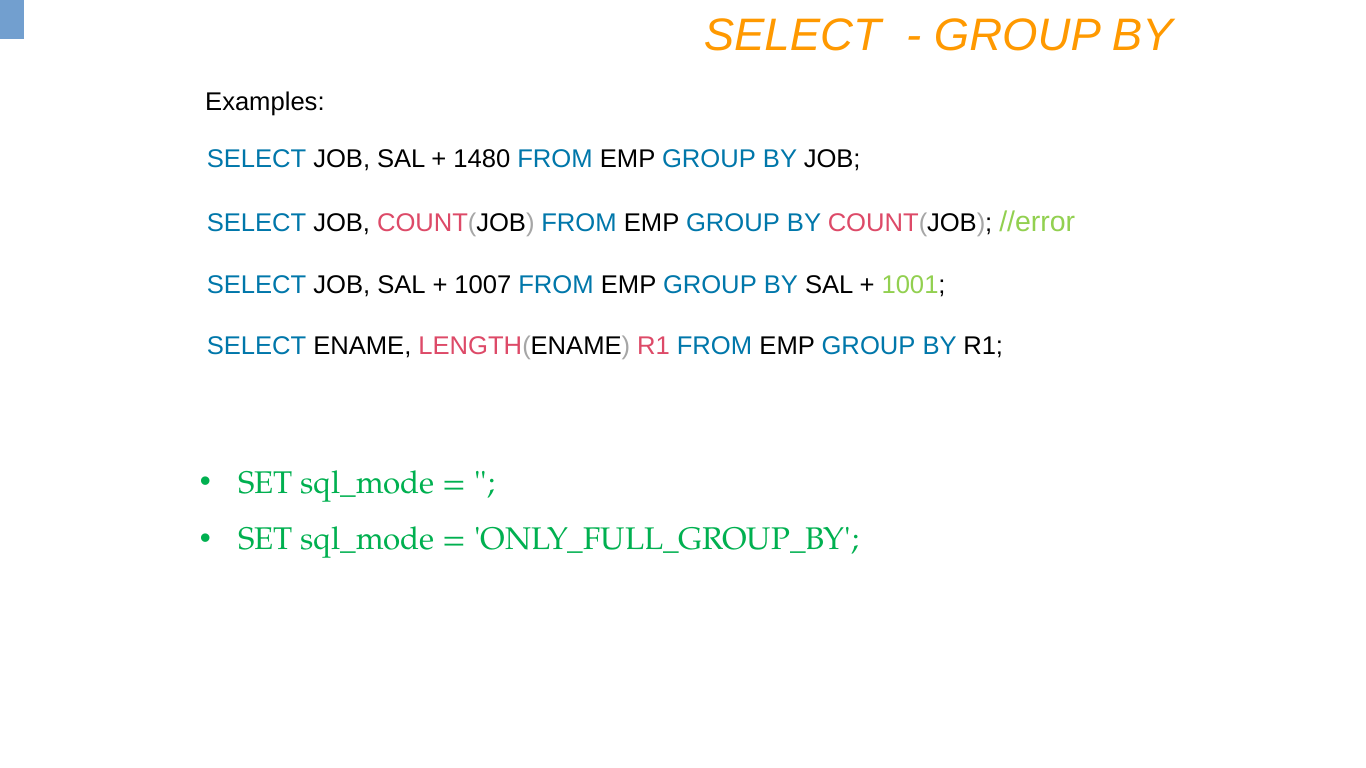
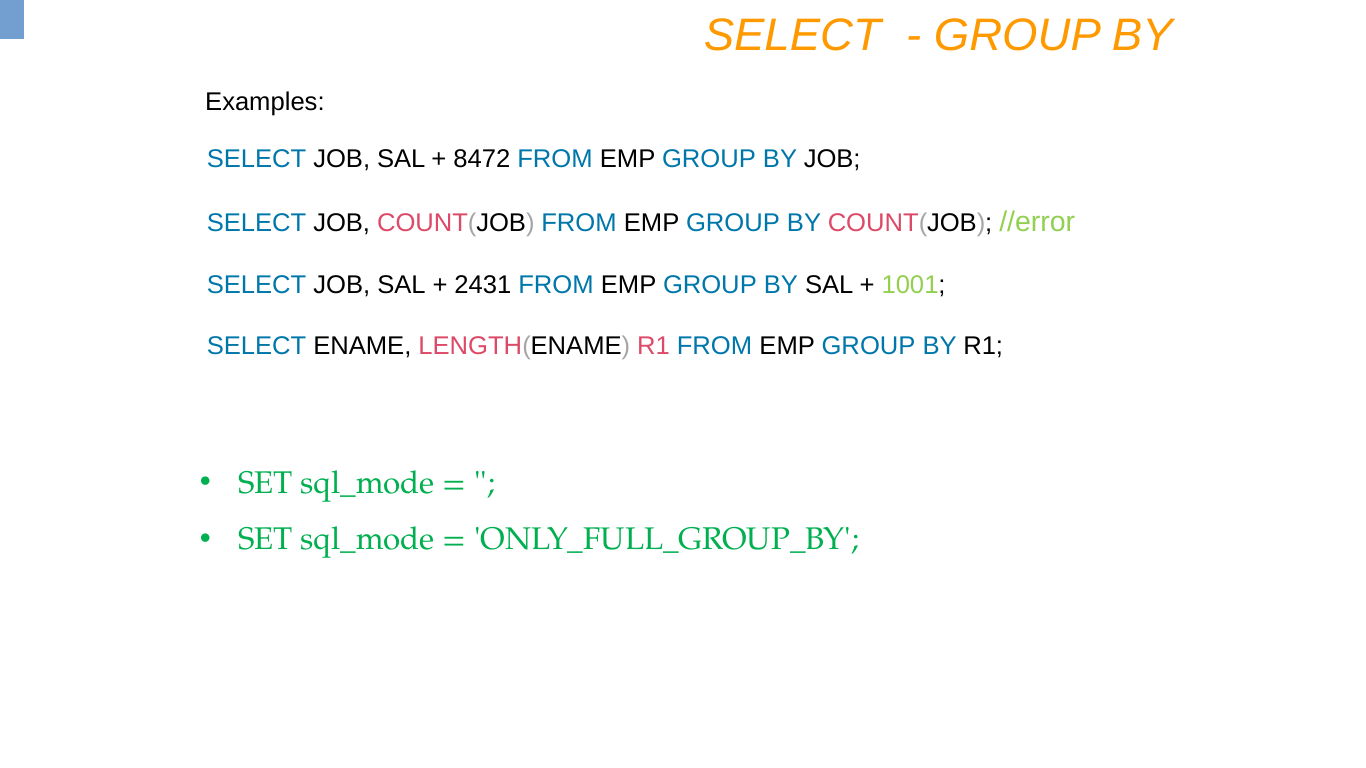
1480: 1480 -> 8472
1007: 1007 -> 2431
